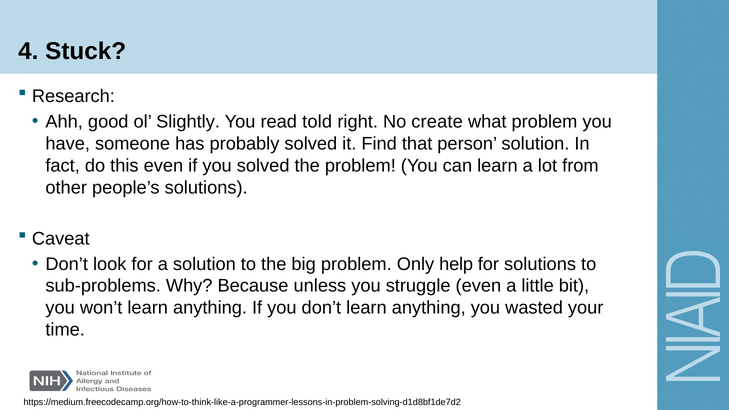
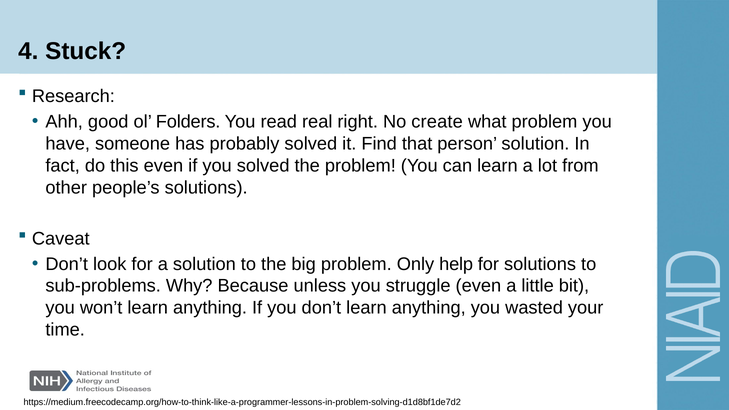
Slightly: Slightly -> Folders
told: told -> real
